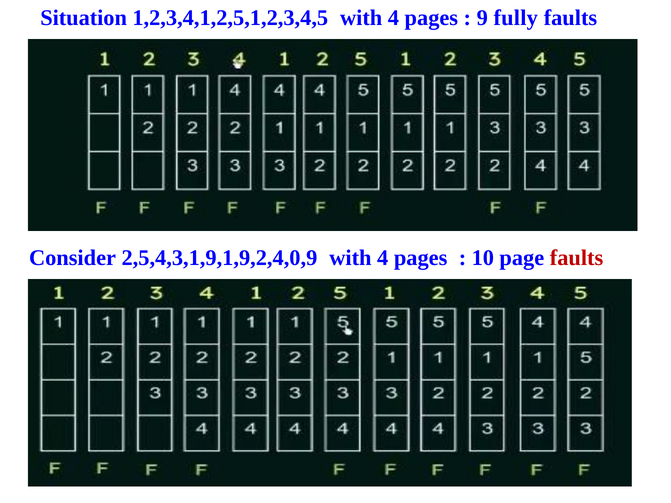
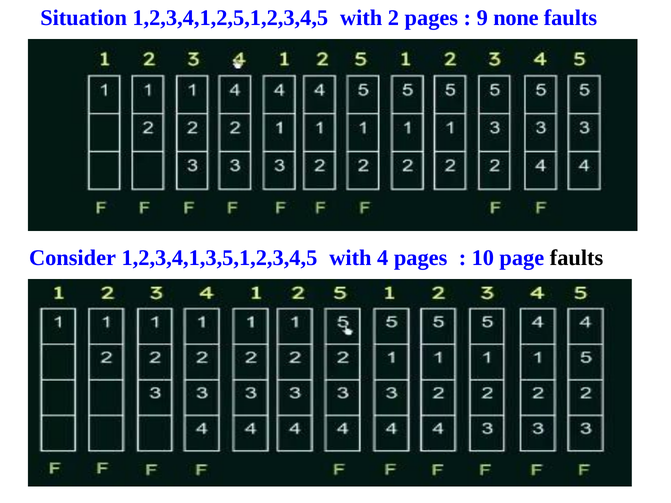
1,2,3,4,1,2,5,1,2,3,4,5 with 4: 4 -> 2
fully: fully -> none
2,5,4,3,1,9,1,9,2,4,0,9: 2,5,4,3,1,9,1,9,2,4,0,9 -> 1,2,3,4,1,3,5,1,2,3,4,5
faults at (577, 258) colour: red -> black
